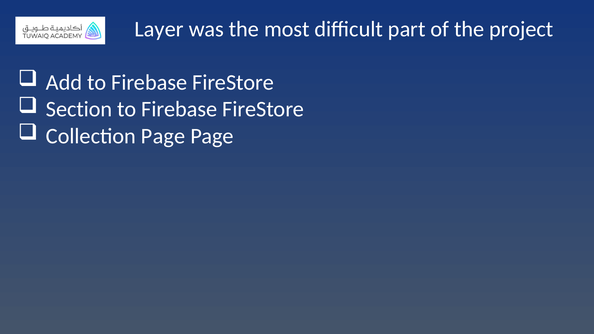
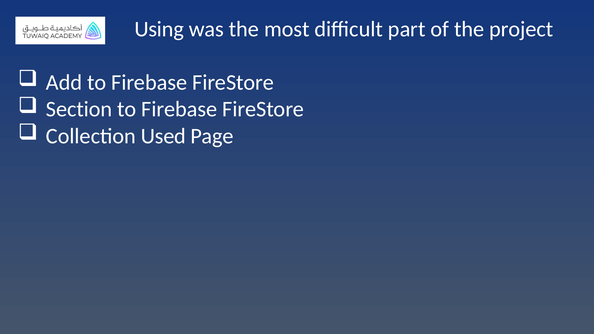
Layer: Layer -> Using
Collection Page: Page -> Used
